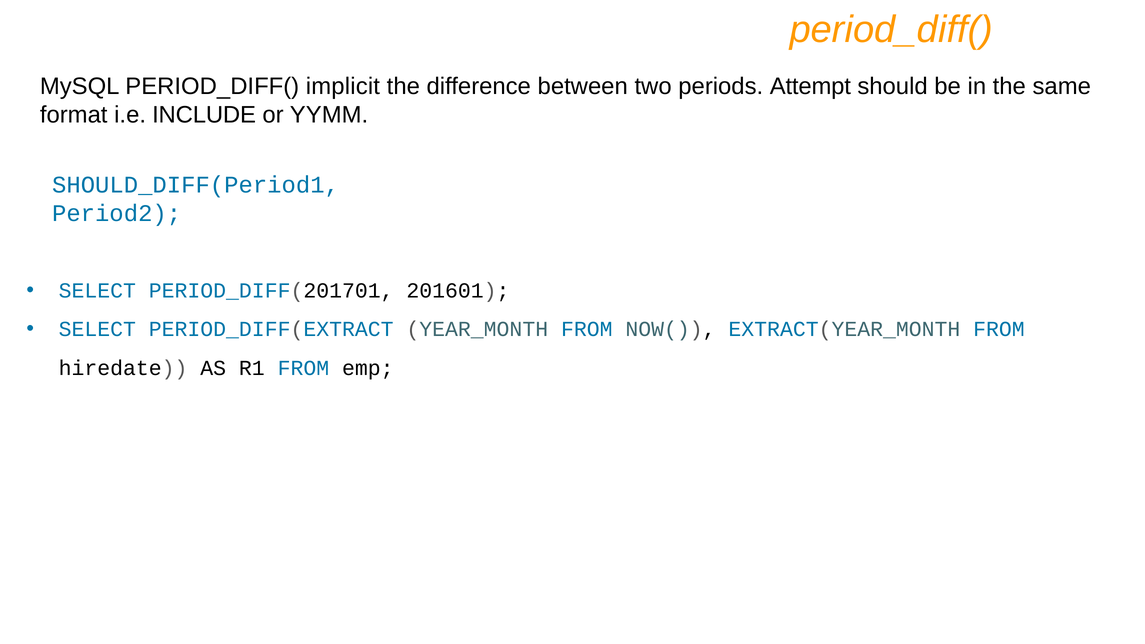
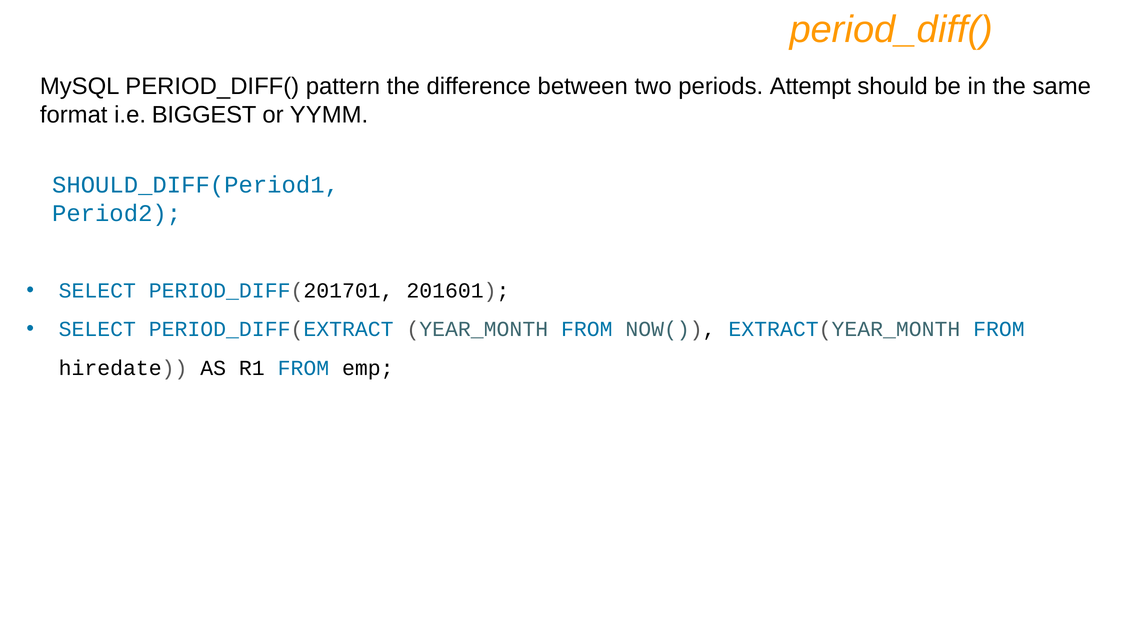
implicit: implicit -> pattern
INCLUDE: INCLUDE -> BIGGEST
